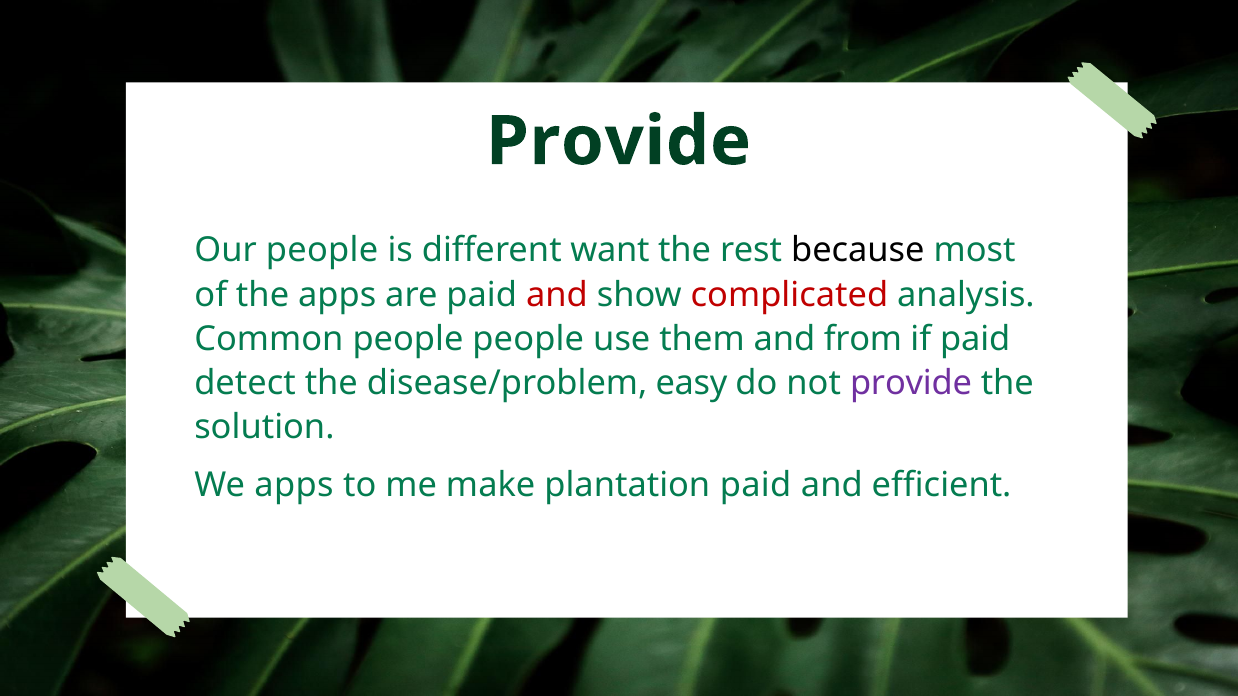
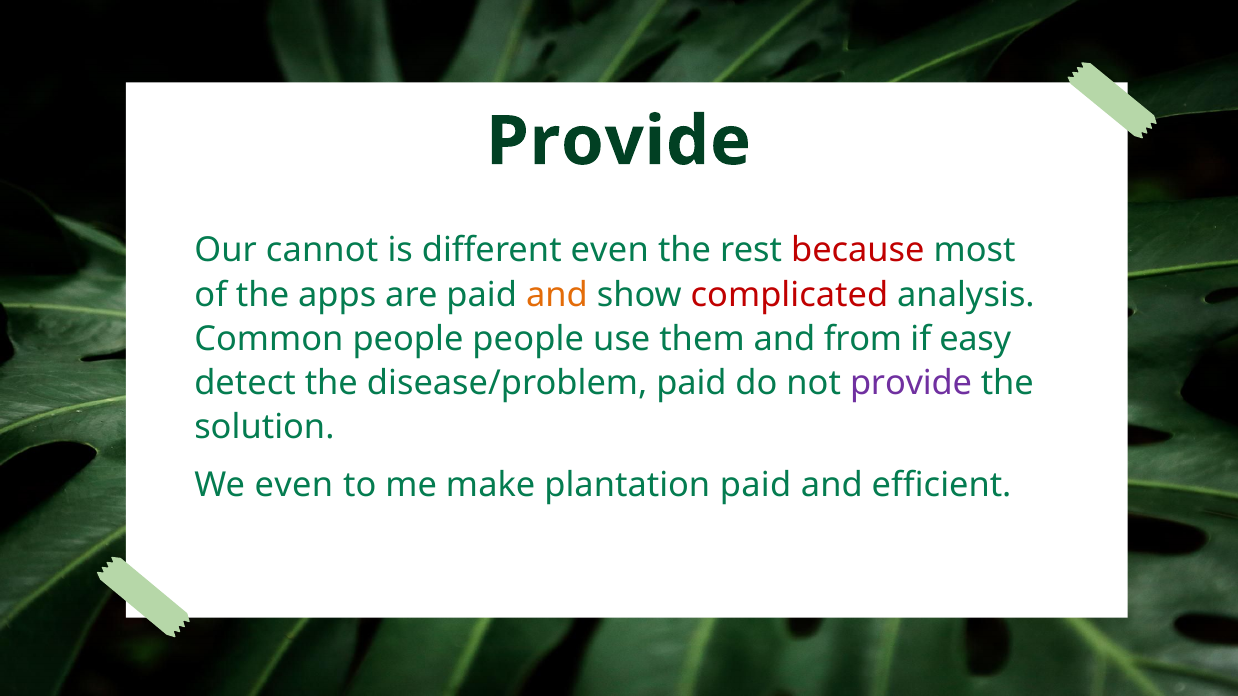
Our people: people -> cannot
different want: want -> even
because colour: black -> red
and at (557, 295) colour: red -> orange
if paid: paid -> easy
disease/problem easy: easy -> paid
We apps: apps -> even
